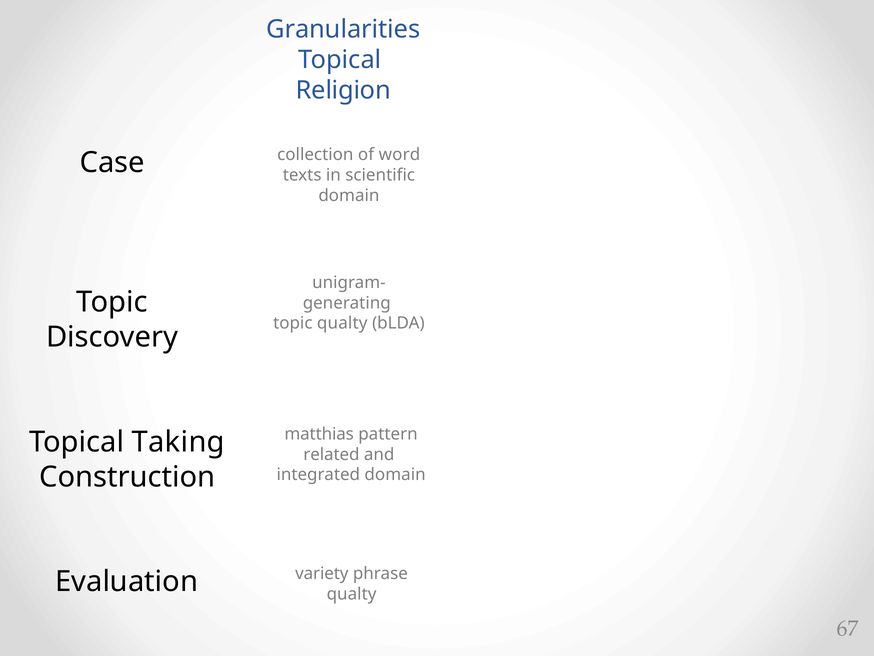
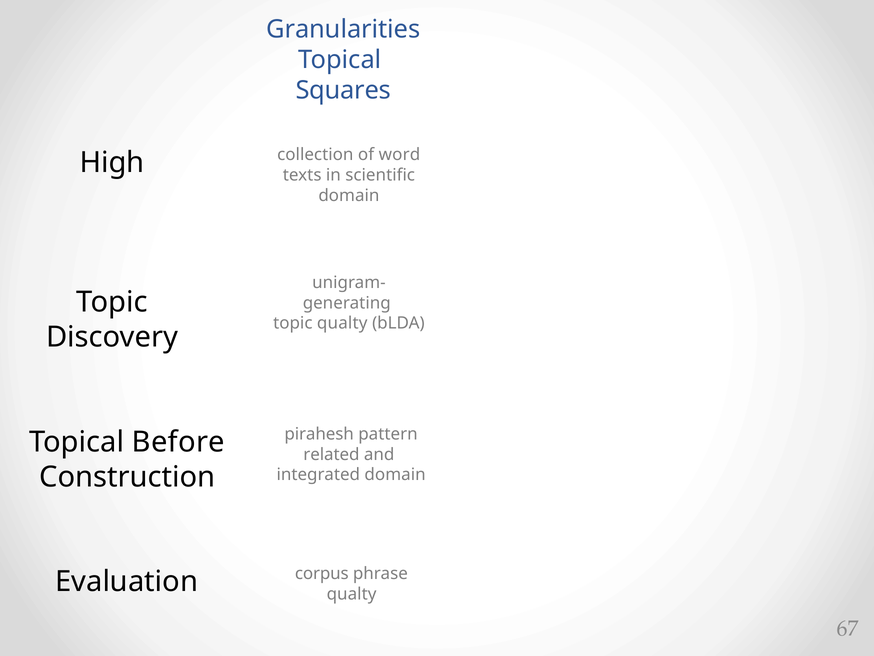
Religion: Religion -> Squares
Case: Case -> High
matthias: matthias -> pirahesh
Taking: Taking -> Before
variety: variety -> corpus
